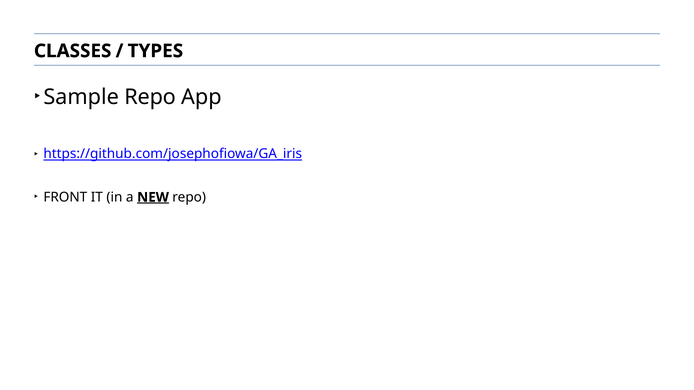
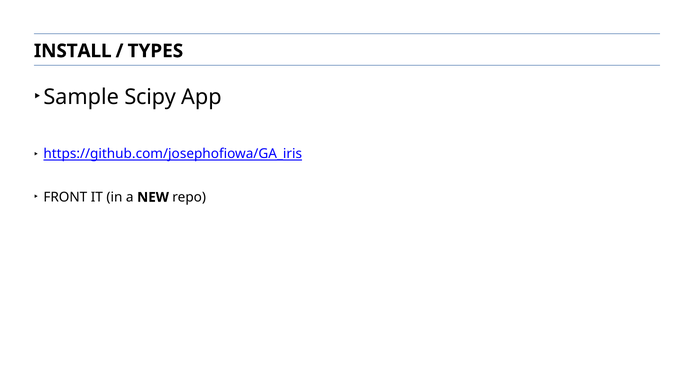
CLASSES: CLASSES -> INSTALL
Repo at (150, 97): Repo -> Scipy
NEW underline: present -> none
